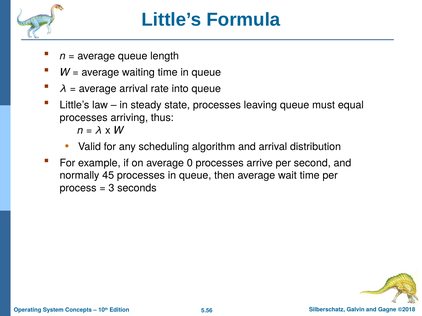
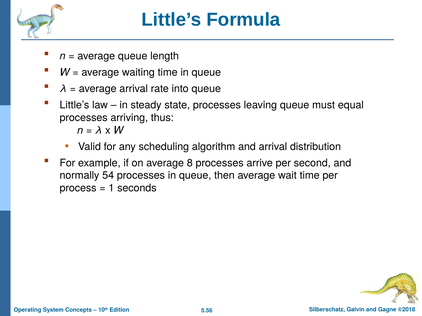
0: 0 -> 8
45: 45 -> 54
3: 3 -> 1
